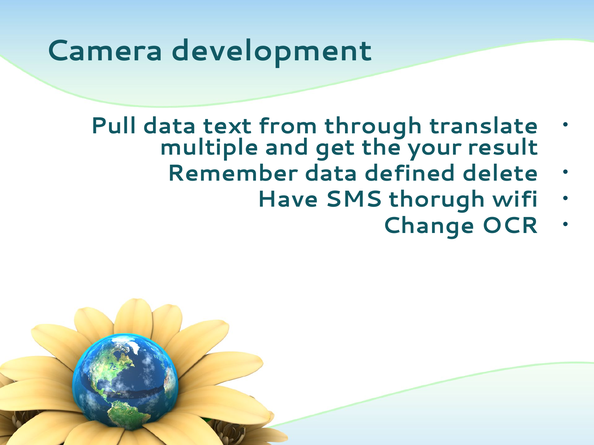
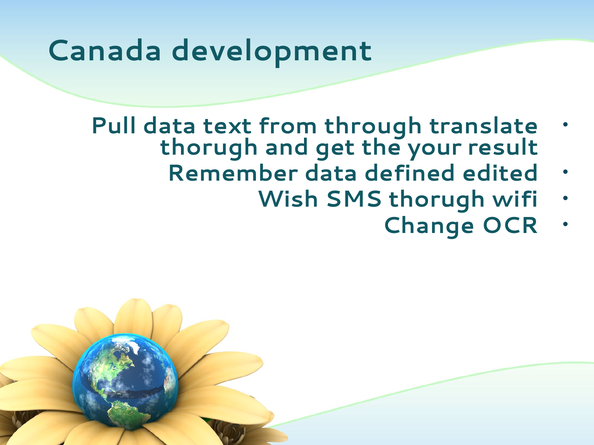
Camera: Camera -> Canada
multiple at (209, 147): multiple -> thorugh
delete: delete -> edited
Have: Have -> Wish
